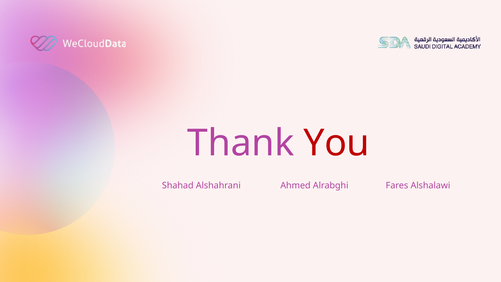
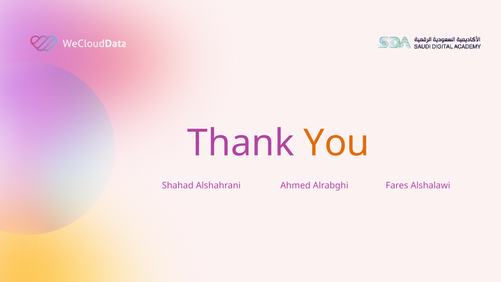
You colour: red -> orange
